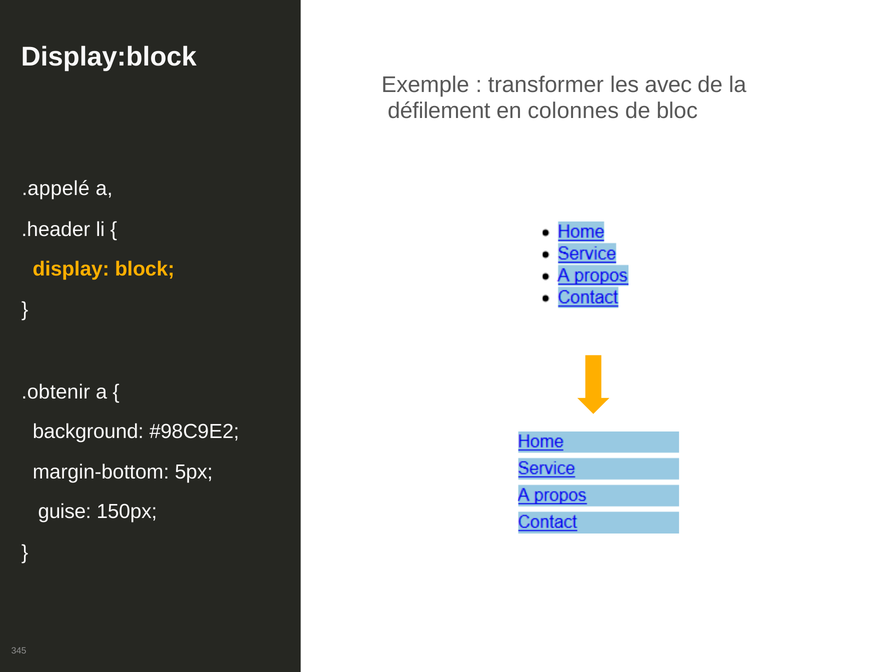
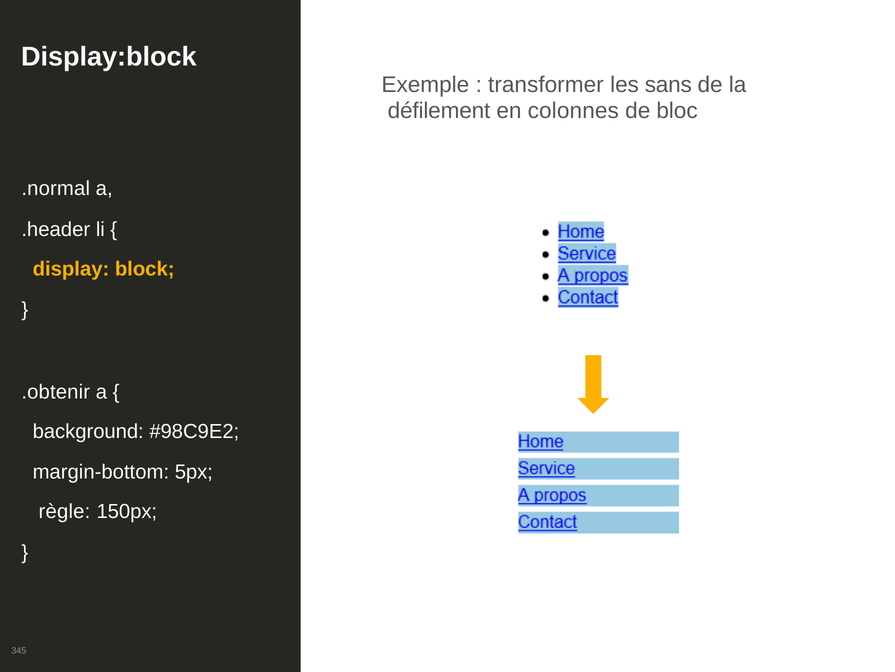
avec: avec -> sans
.appelé: .appelé -> .normal
guise: guise -> règle
